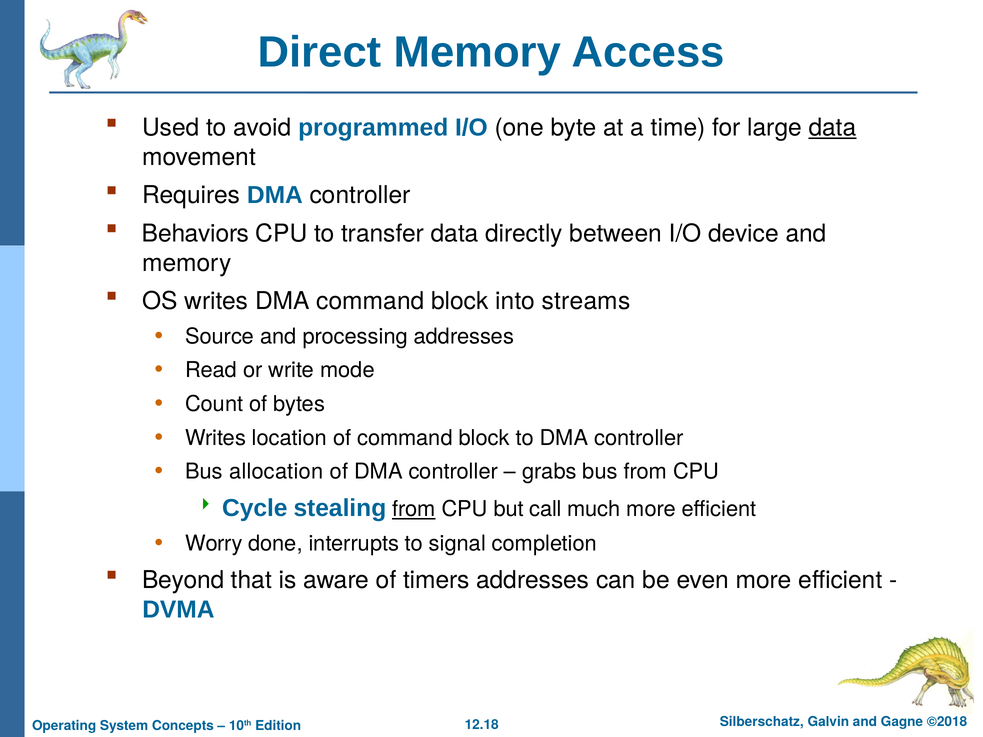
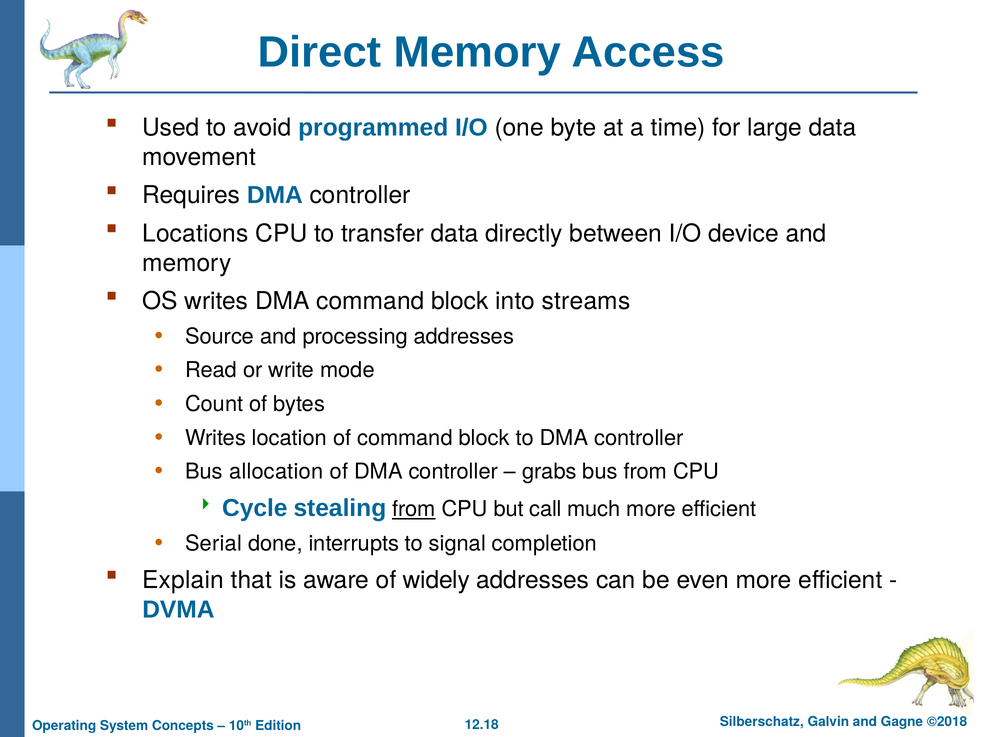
data at (833, 128) underline: present -> none
Behaviors: Behaviors -> Locations
Worry: Worry -> Serial
Beyond: Beyond -> Explain
timers: timers -> widely
